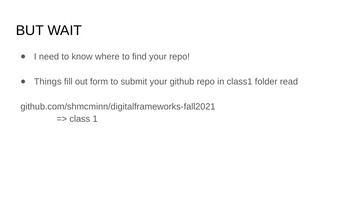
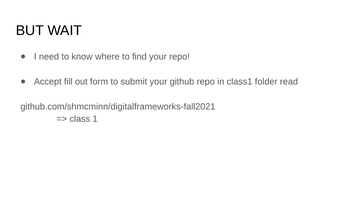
Things: Things -> Accept
